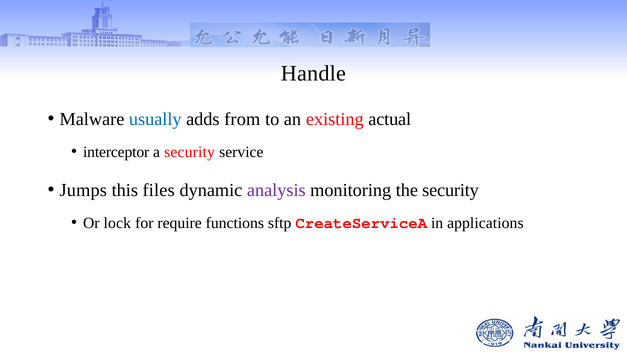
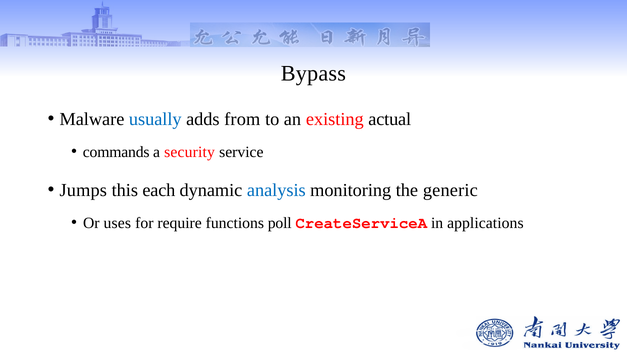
Handle: Handle -> Bypass
interceptor: interceptor -> commands
files: files -> each
analysis colour: purple -> blue
the security: security -> generic
lock: lock -> uses
sftp: sftp -> poll
